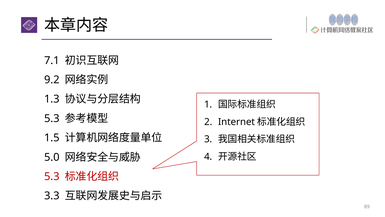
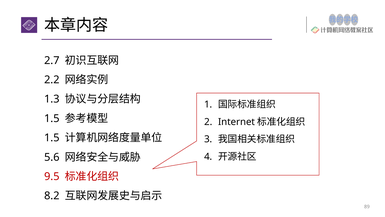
7.1: 7.1 -> 2.7
9.2: 9.2 -> 2.2
5.3 at (52, 118): 5.3 -> 1.5
5.0: 5.0 -> 5.6
5.3 at (52, 176): 5.3 -> 9.5
3.3: 3.3 -> 8.2
